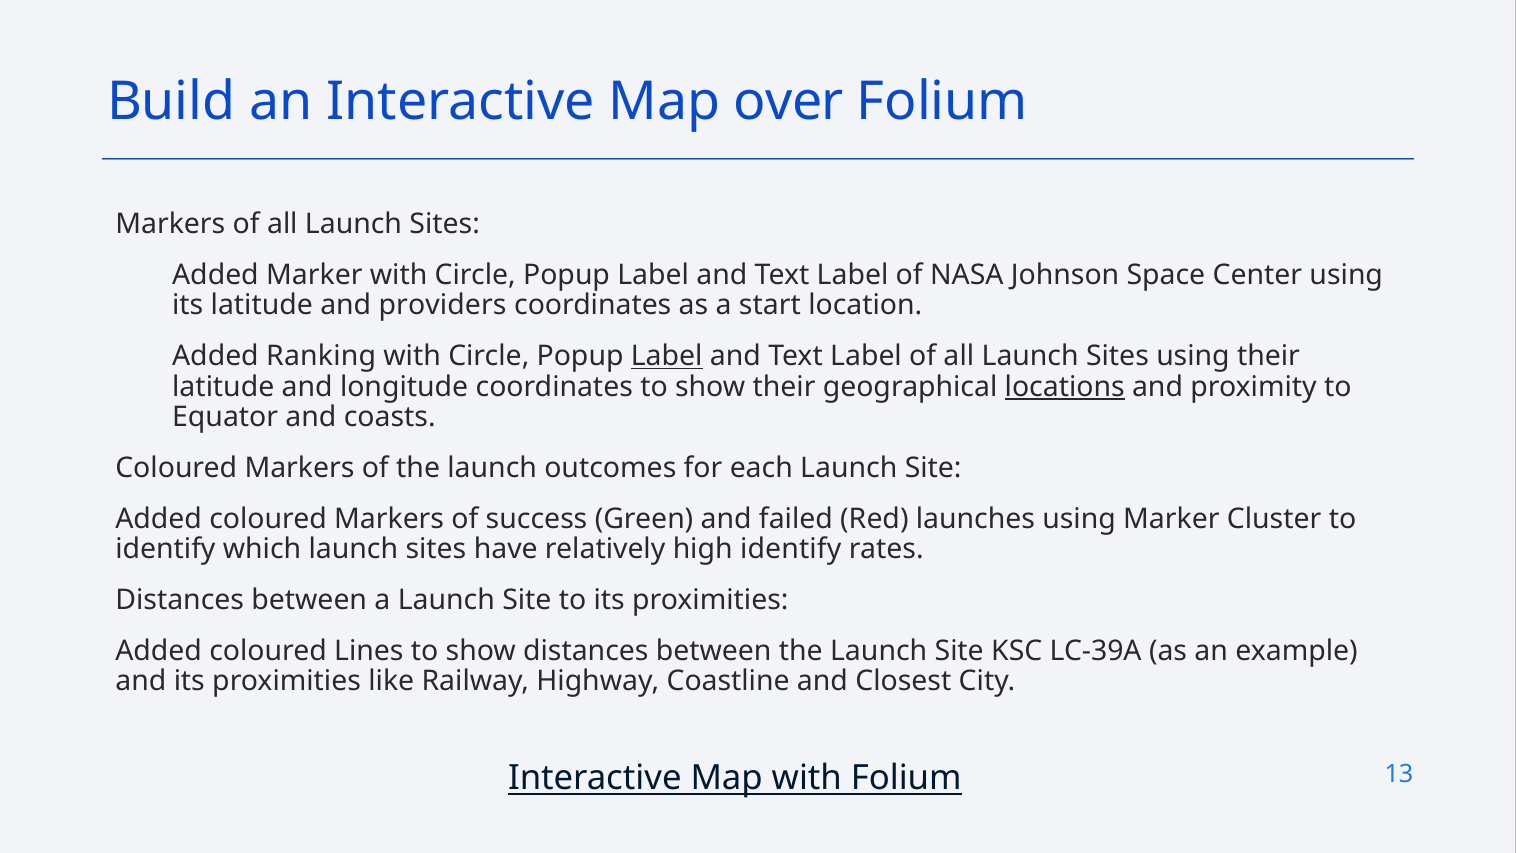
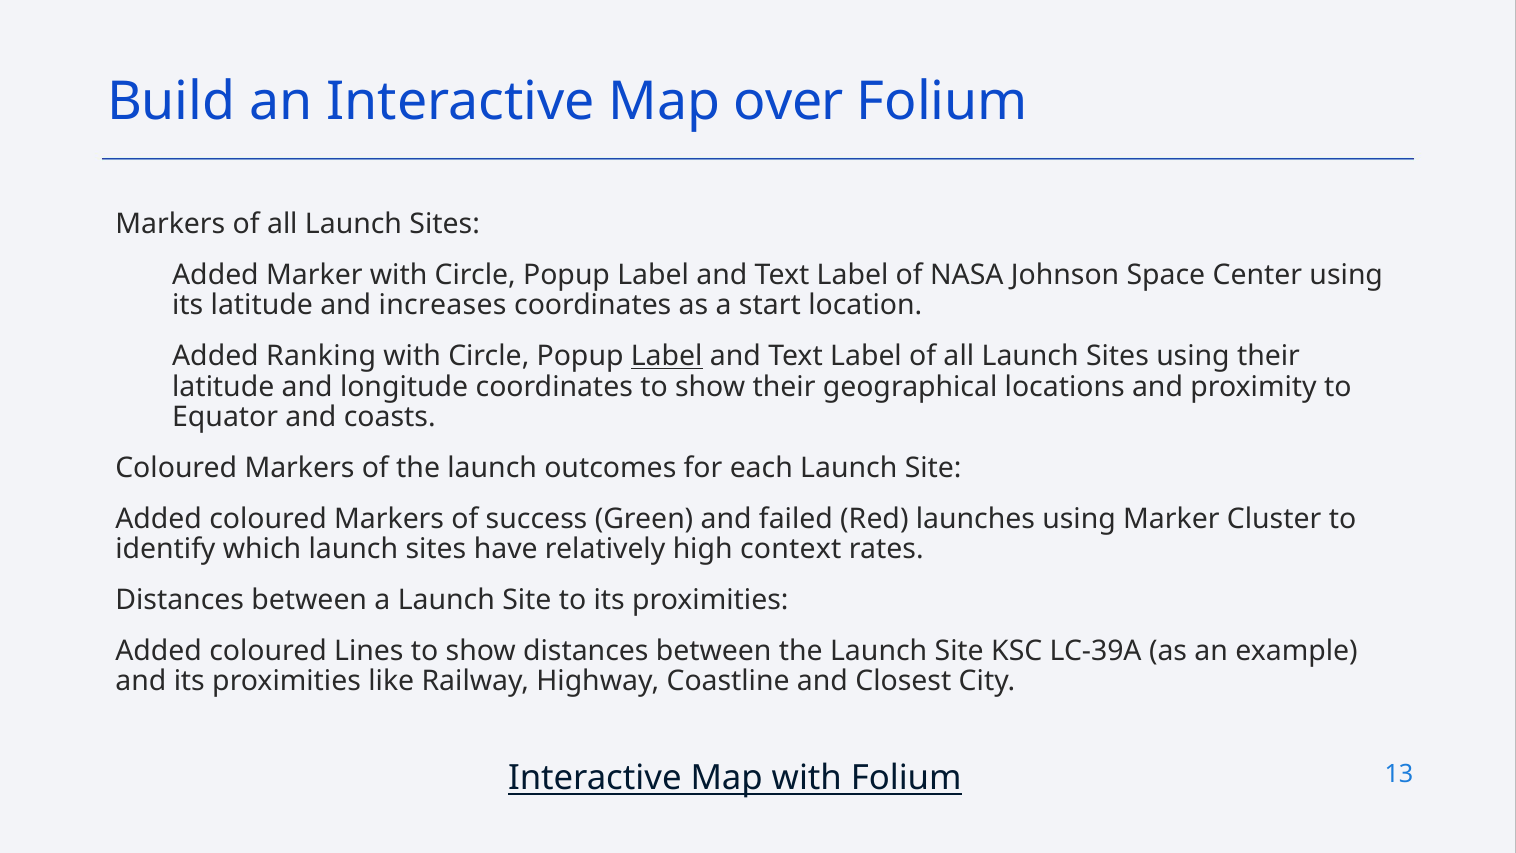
providers: providers -> increases
locations underline: present -> none
high identify: identify -> context
